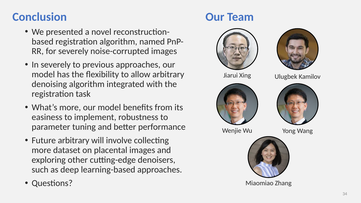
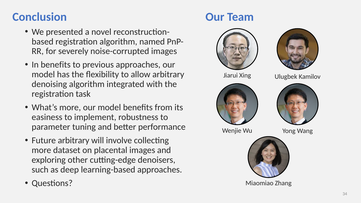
In severely: severely -> benefits
